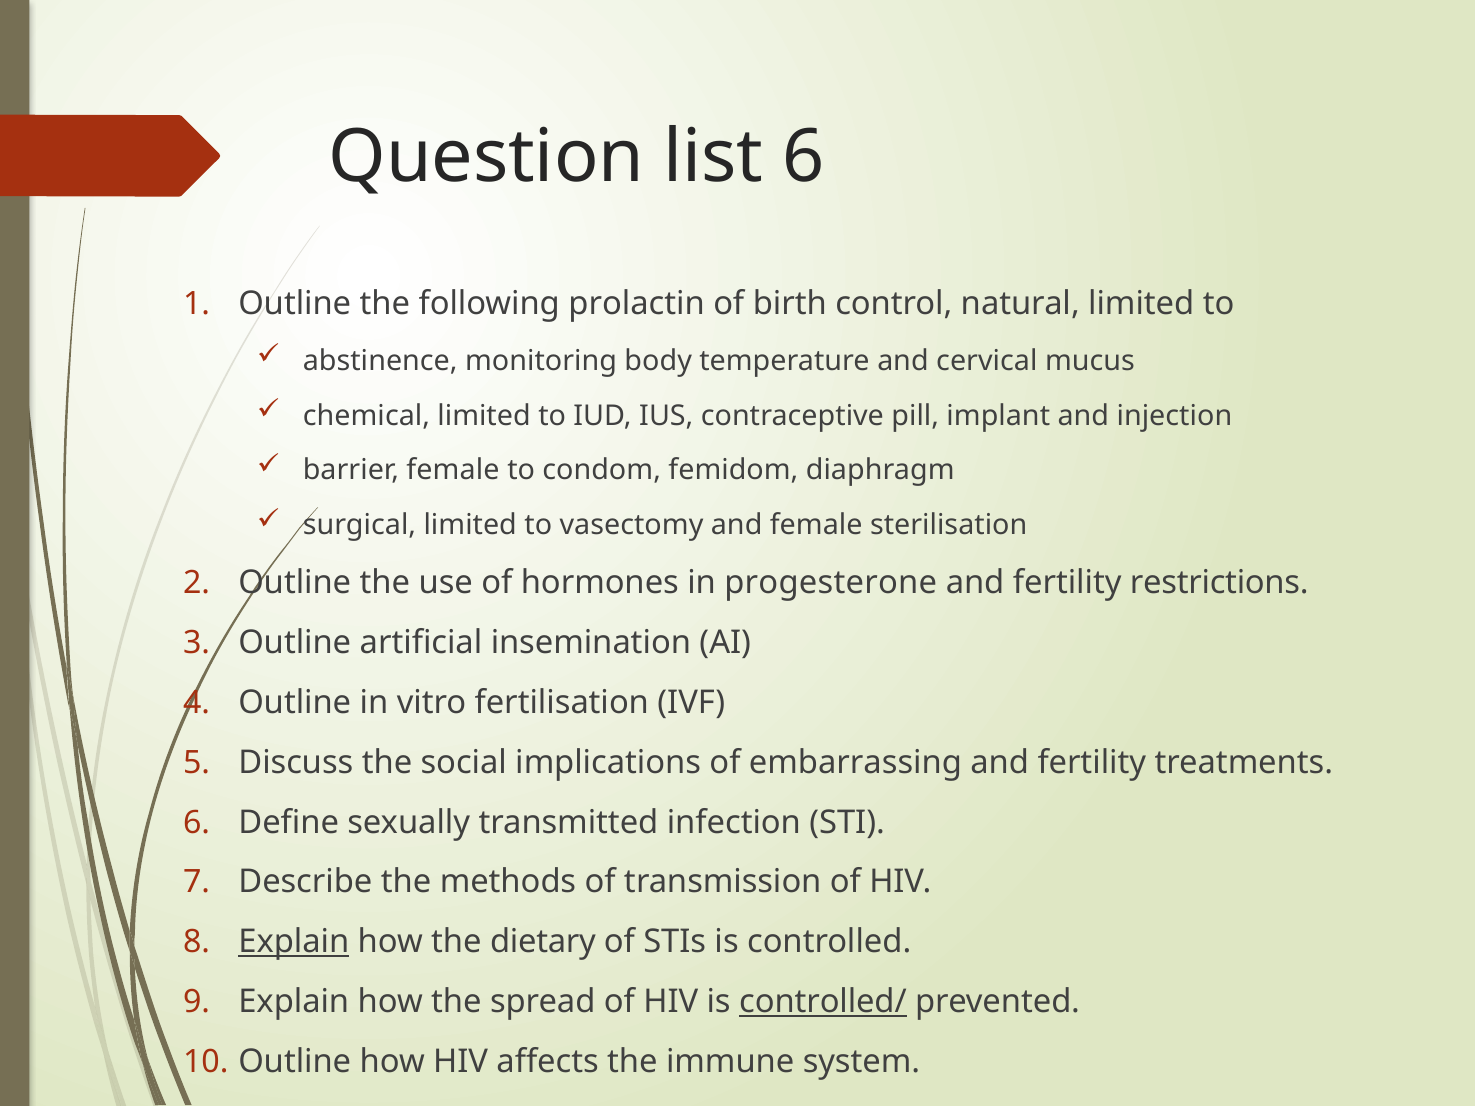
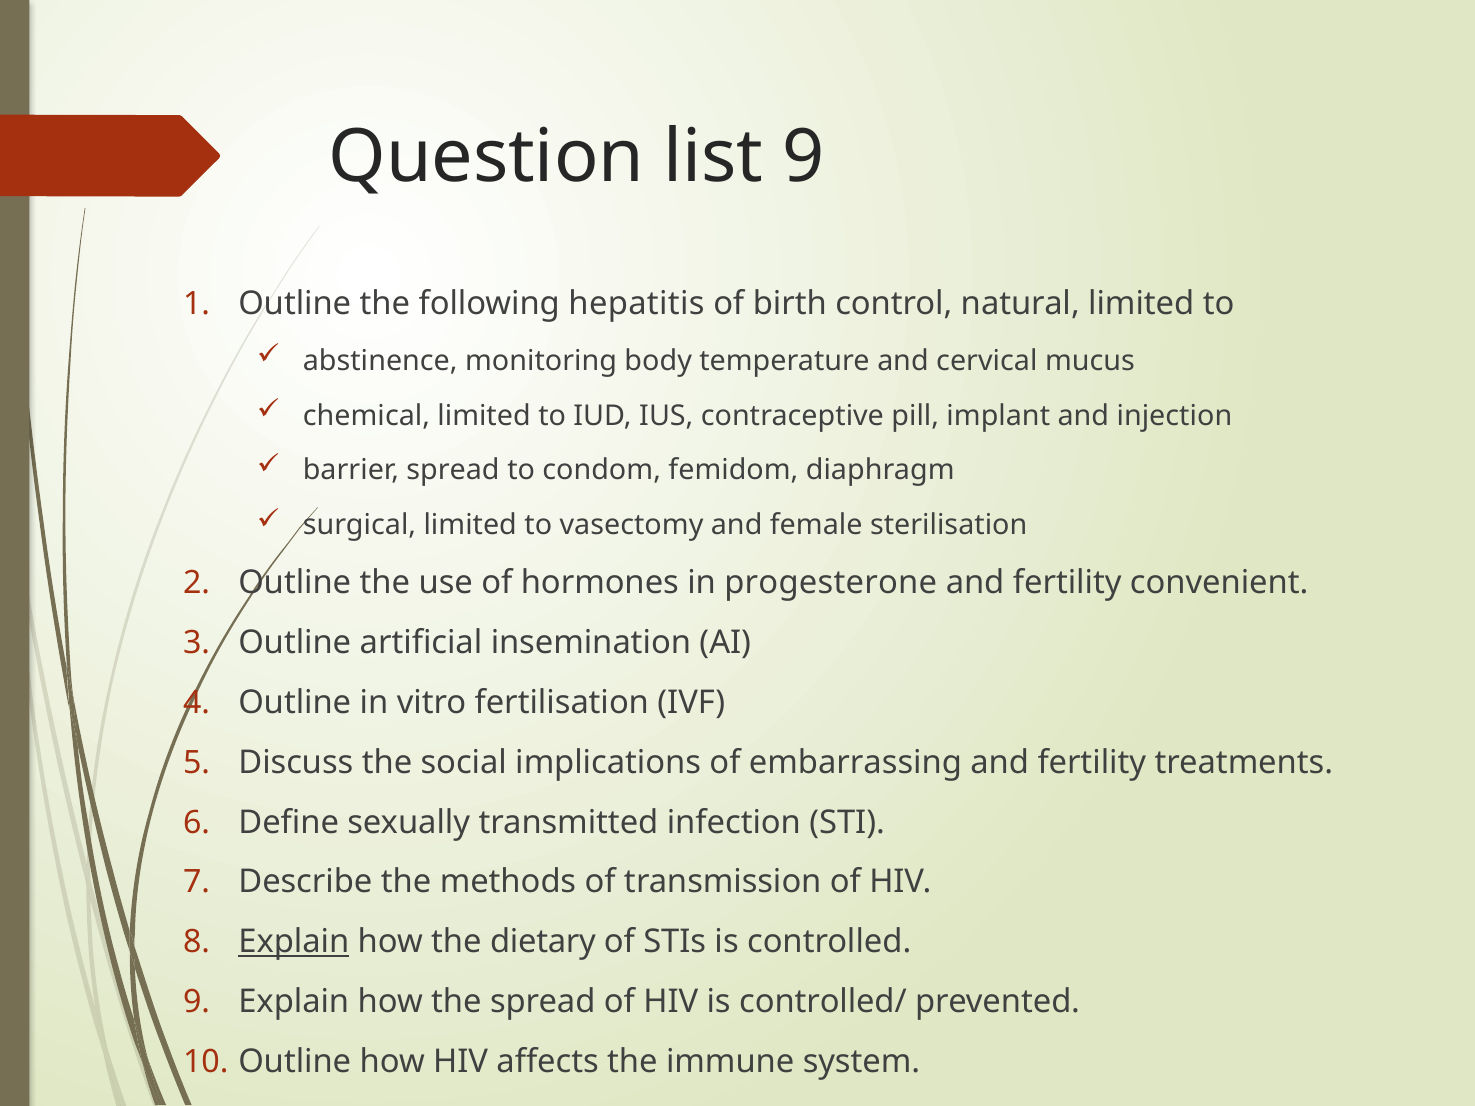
list 6: 6 -> 9
prolactin: prolactin -> hepatitis
barrier female: female -> spread
restrictions: restrictions -> convenient
controlled/ underline: present -> none
